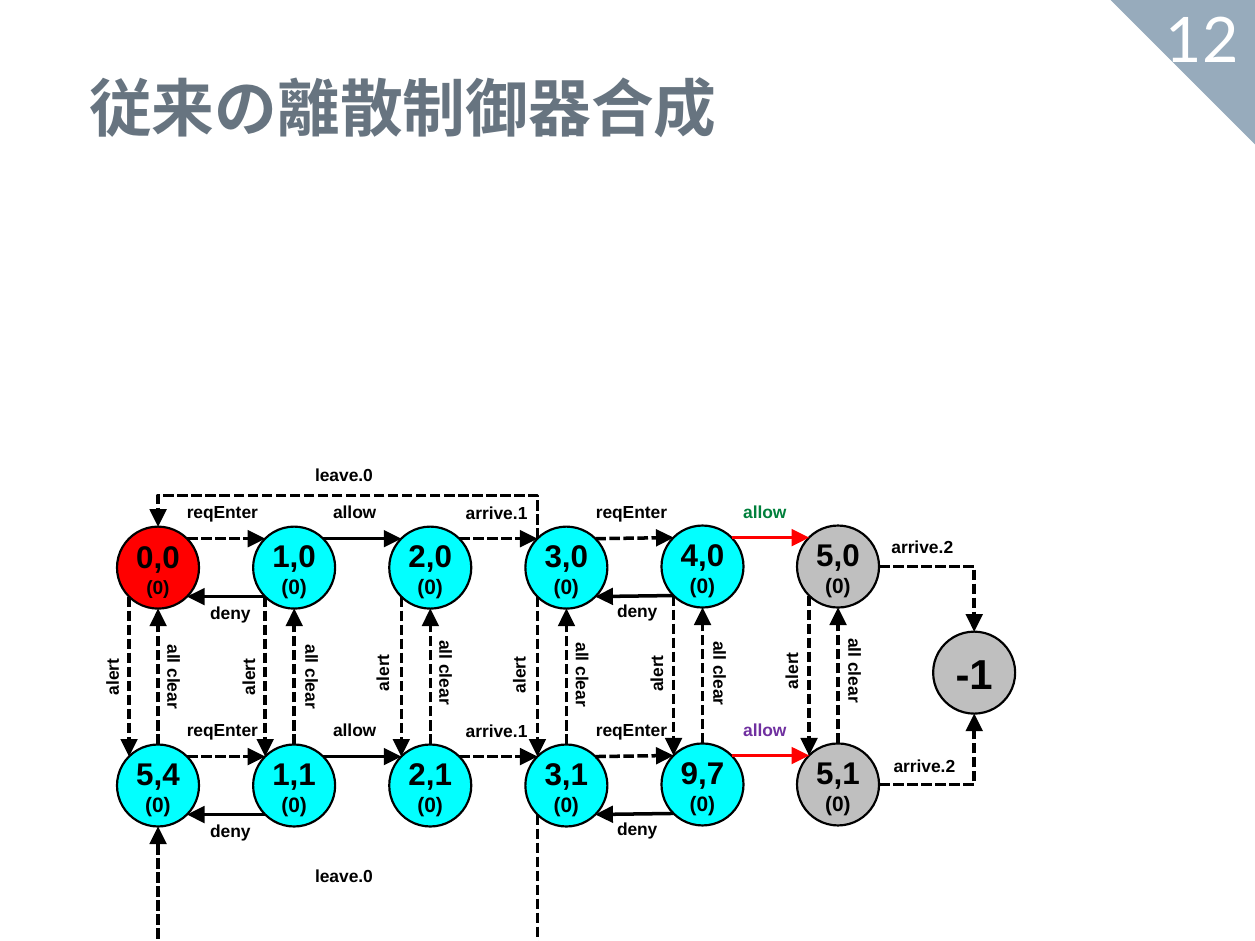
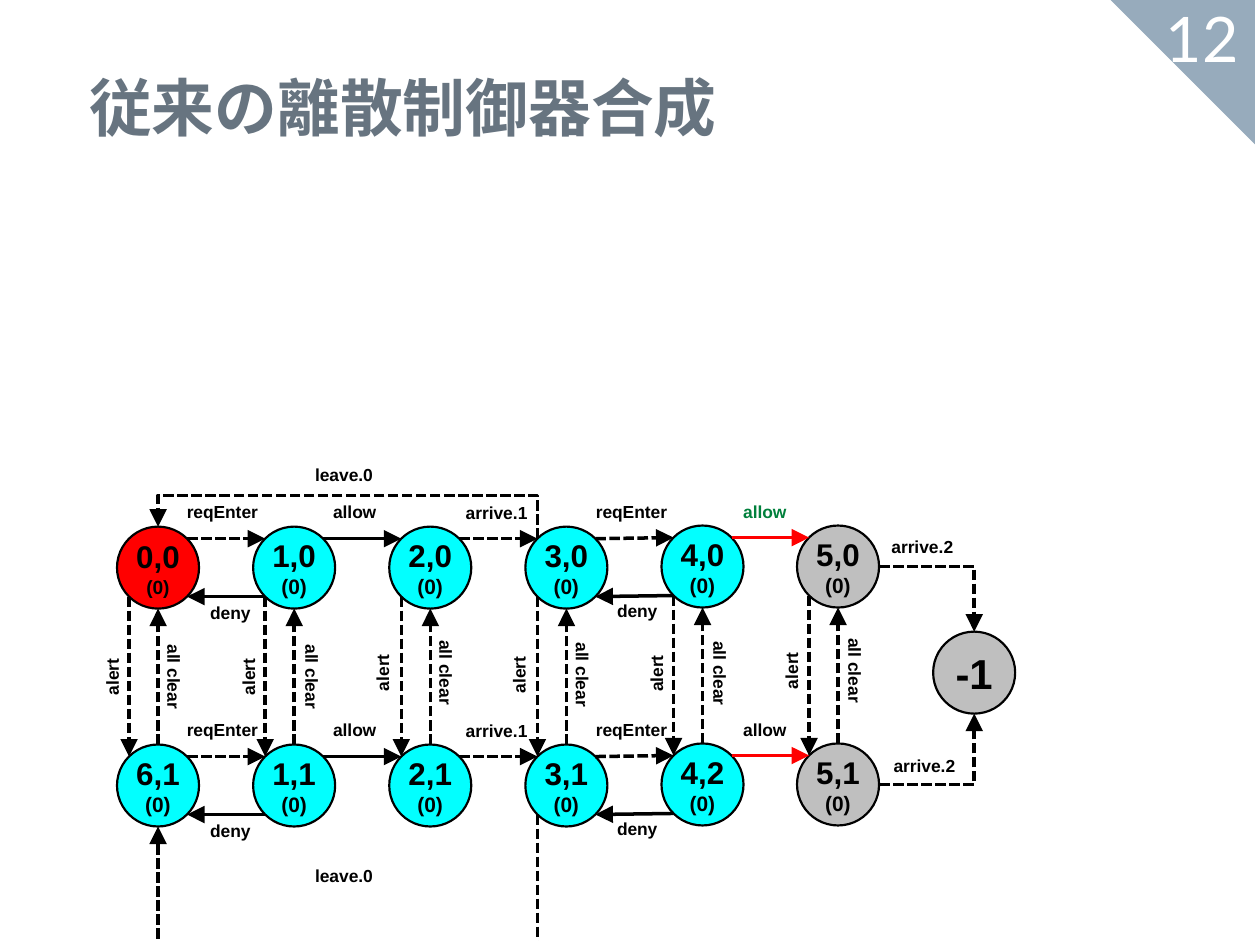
allow at (765, 731) colour: purple -> black
9,7: 9,7 -> 4,2
5,4: 5,4 -> 6,1
